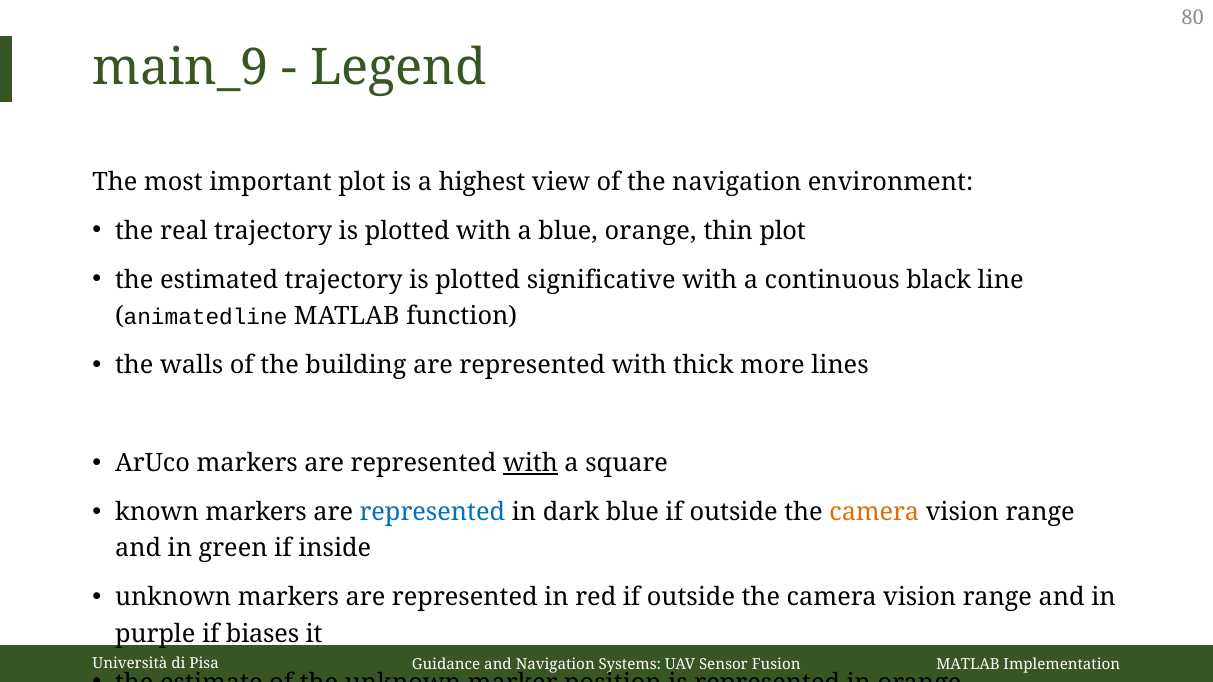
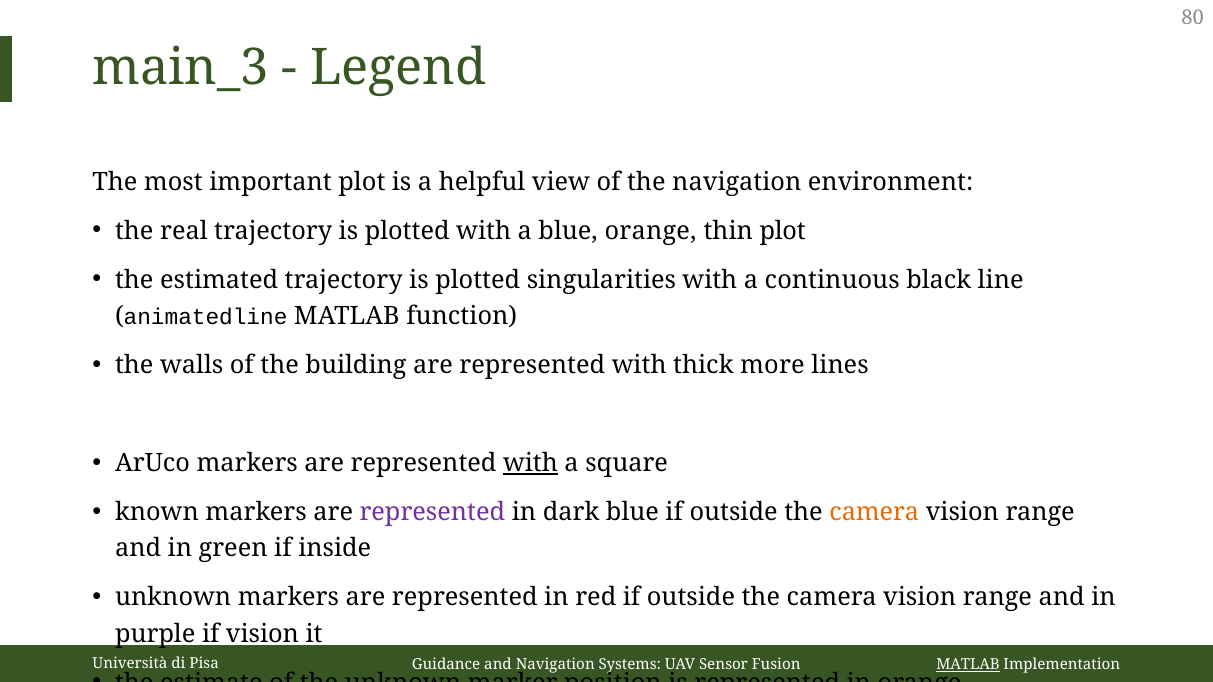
main_9: main_9 -> main_3
highest: highest -> helpful
significative: significative -> singularities
represented at (432, 512) colour: blue -> purple
if biases: biases -> vision
MATLAB at (968, 665) underline: none -> present
